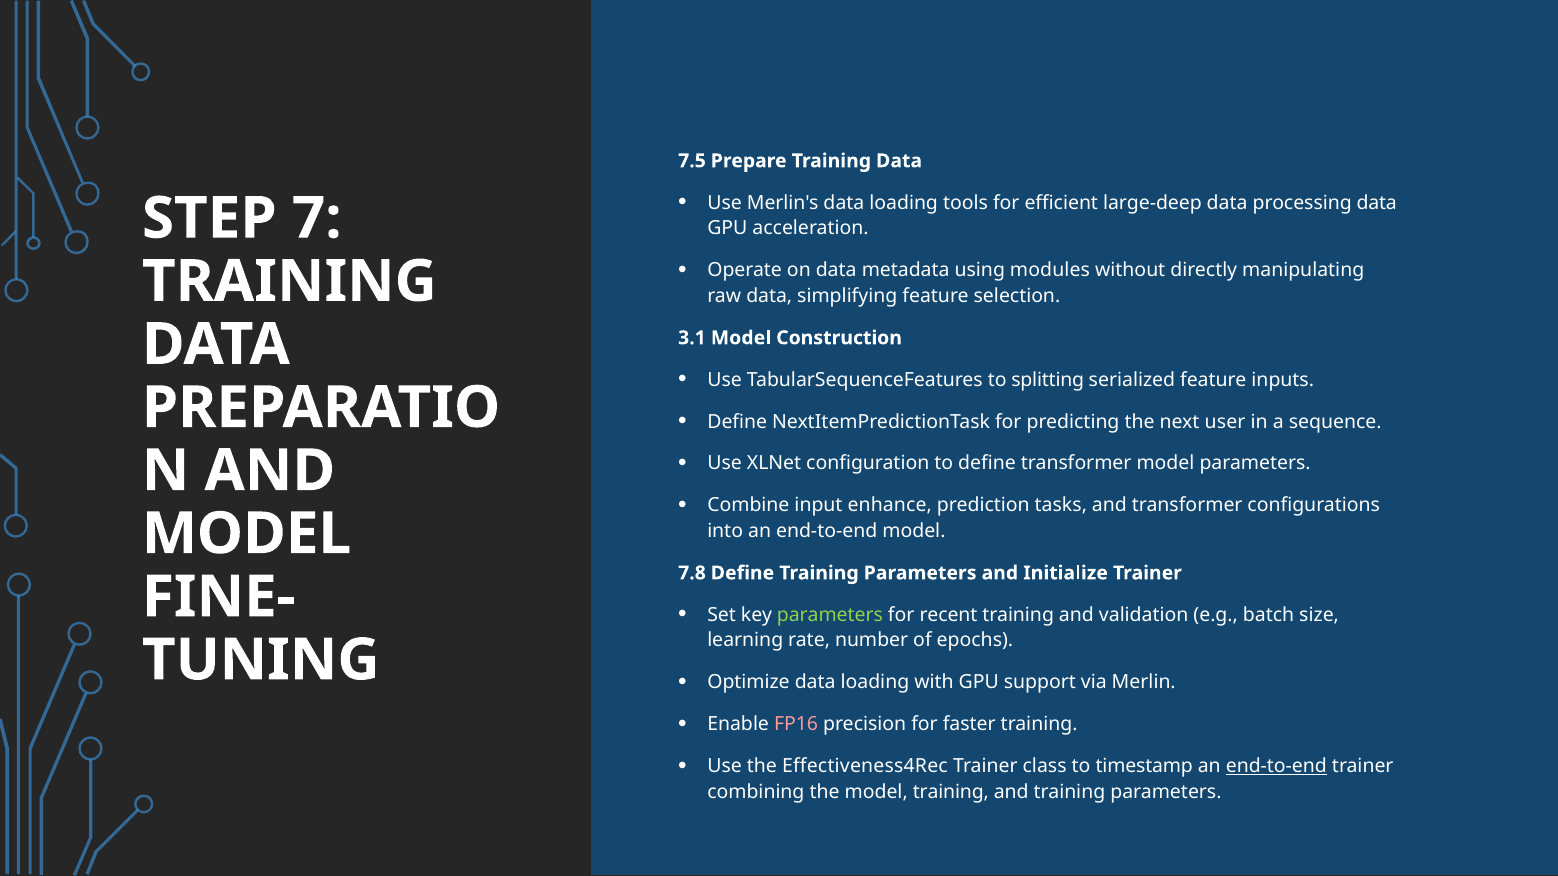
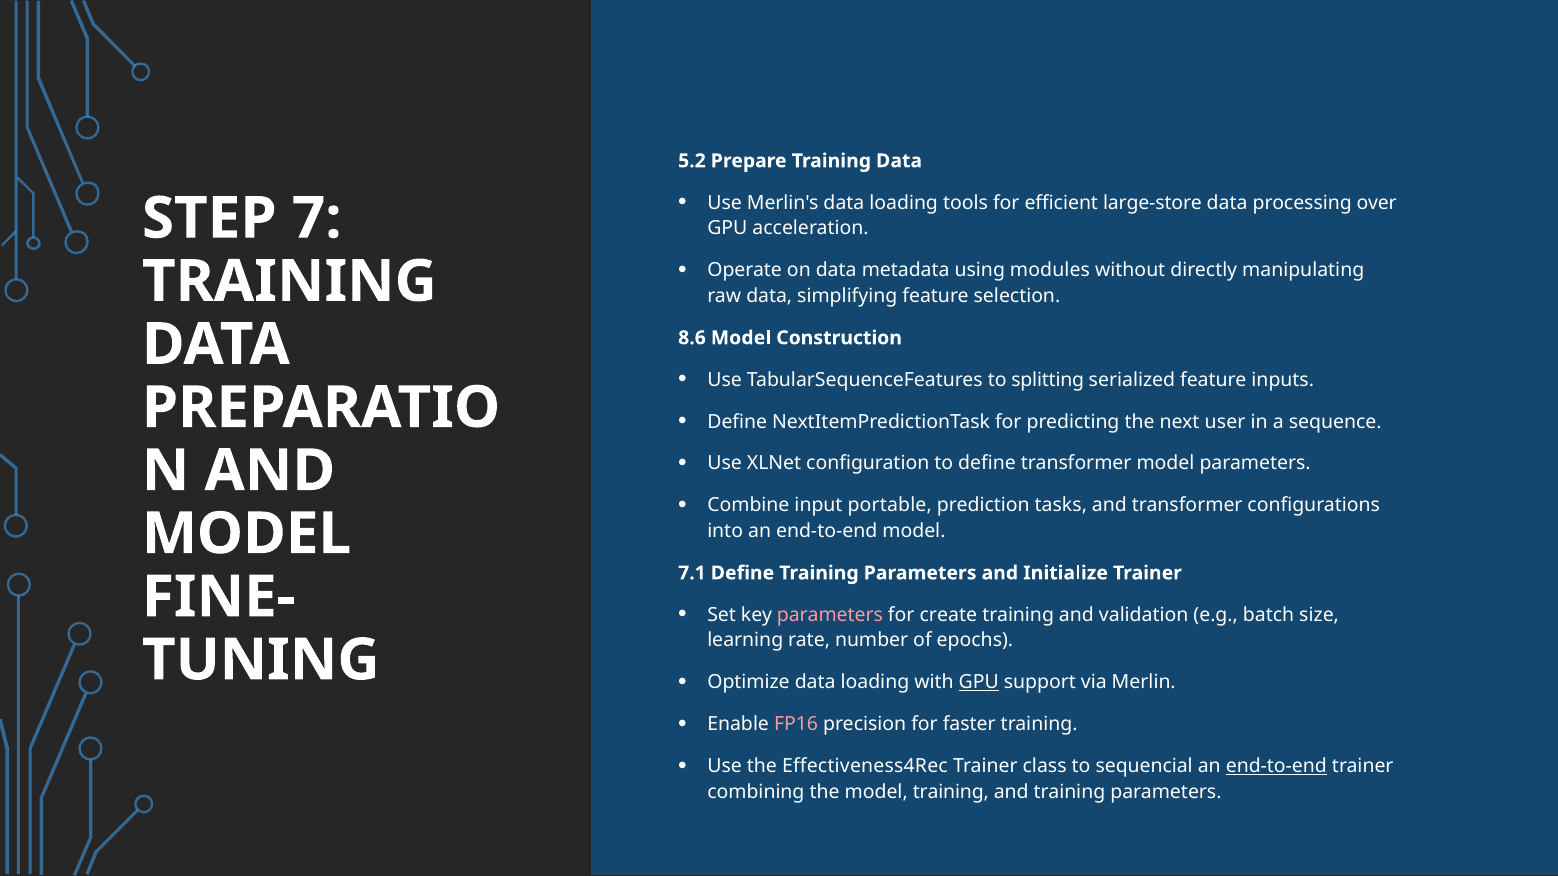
7.5: 7.5 -> 5.2
large-deep: large-deep -> large-store
processing data: data -> over
3.1: 3.1 -> 8.6
enhance: enhance -> portable
7.8: 7.8 -> 7.1
parameters at (830, 615) colour: light green -> pink
recent: recent -> create
GPU at (979, 683) underline: none -> present
timestamp: timestamp -> sequencial
